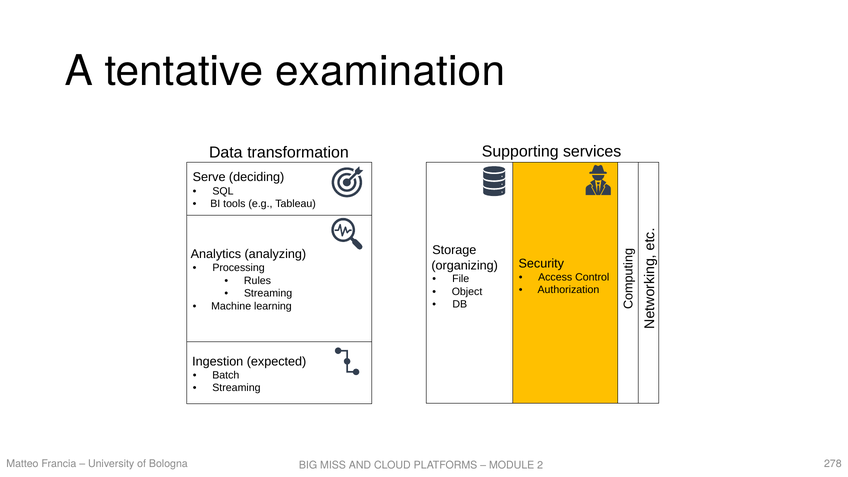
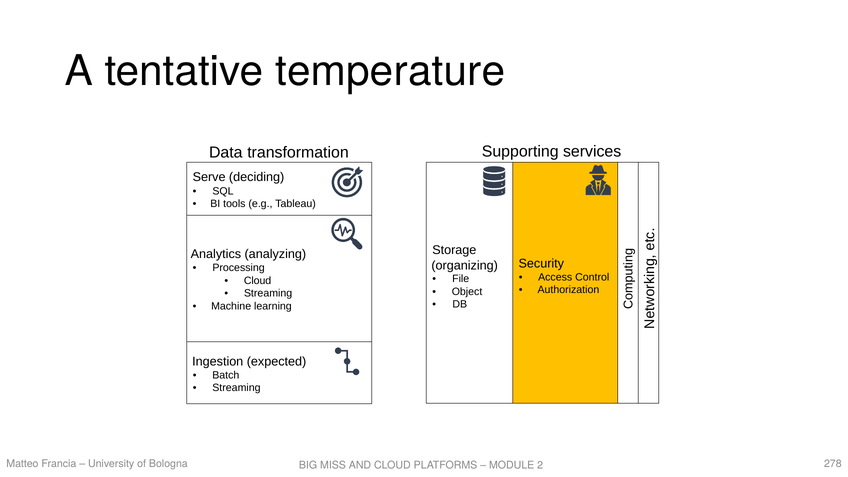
examination: examination -> temperature
Rules at (258, 281): Rules -> Cloud
